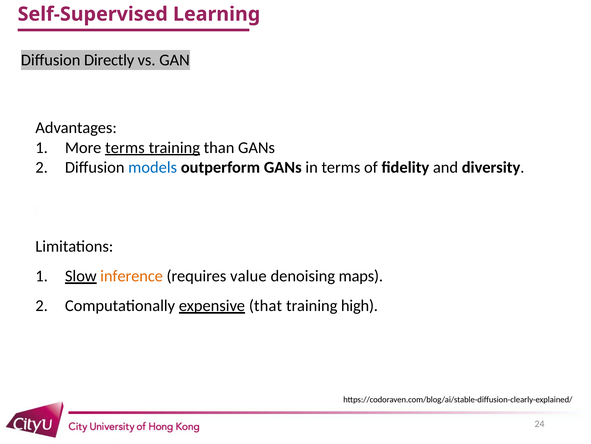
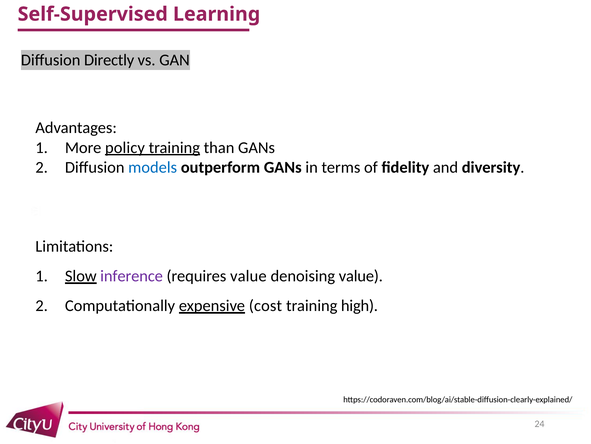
More terms: terms -> policy
inference colour: orange -> purple
denoising maps: maps -> value
that: that -> cost
